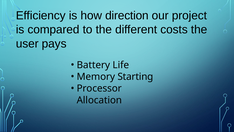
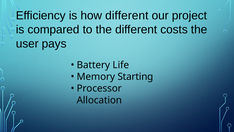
how direction: direction -> different
